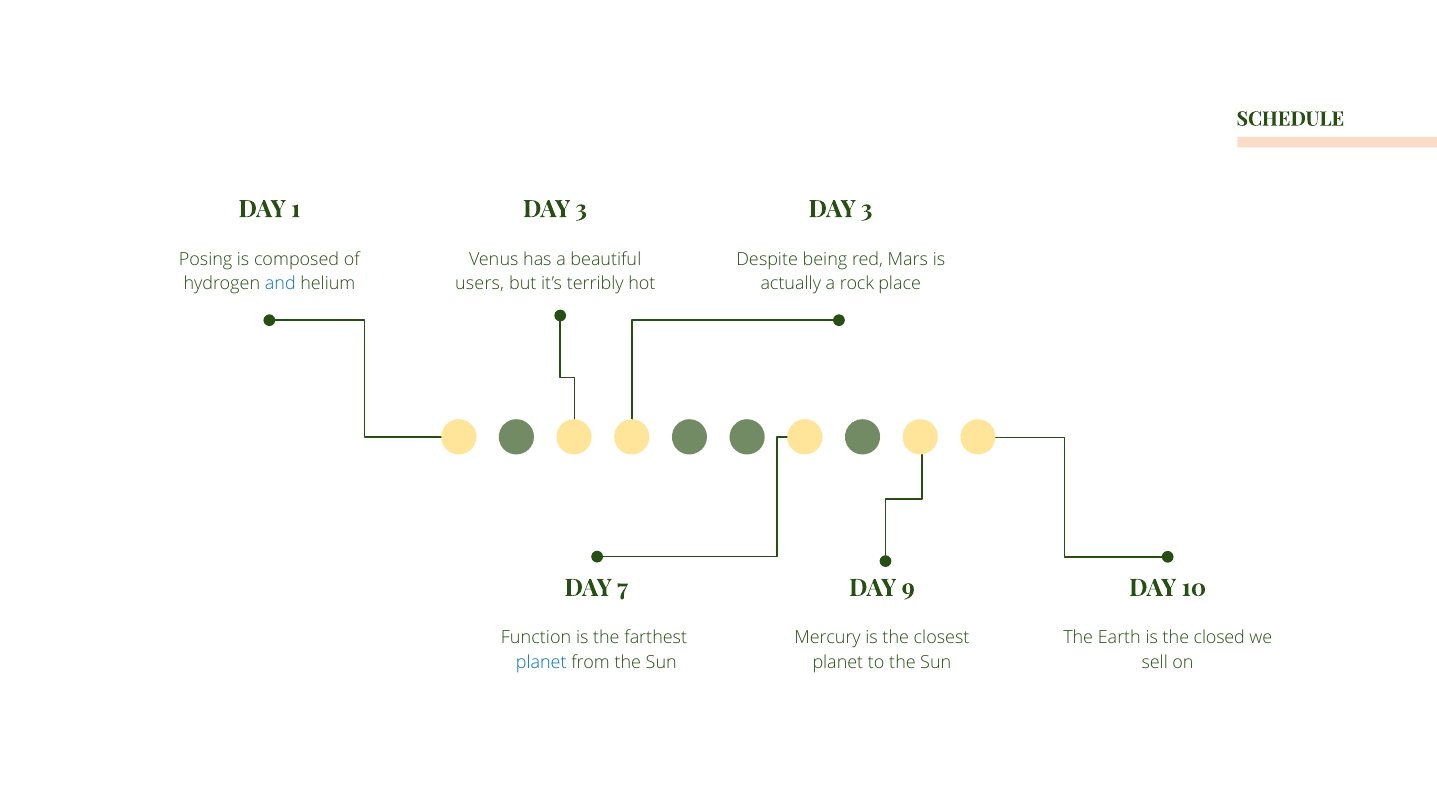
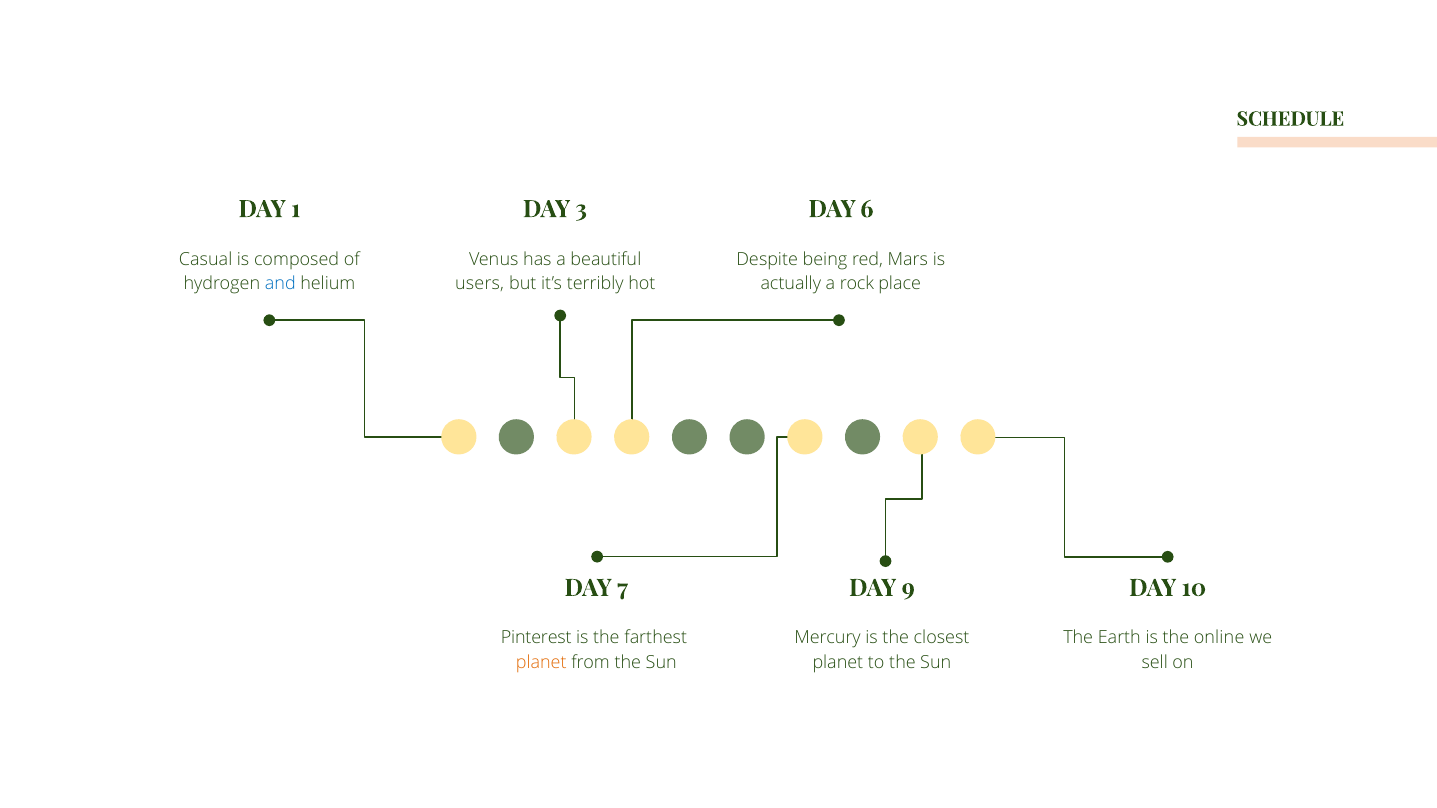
3 at (867, 209): 3 -> 6
Posing: Posing -> Casual
Function: Function -> Pinterest
closed: closed -> online
planet at (541, 663) colour: blue -> orange
